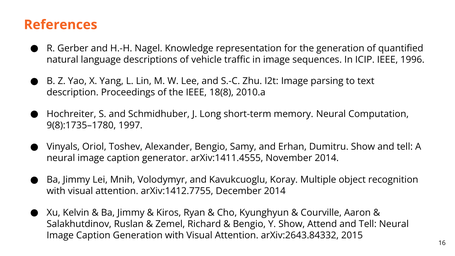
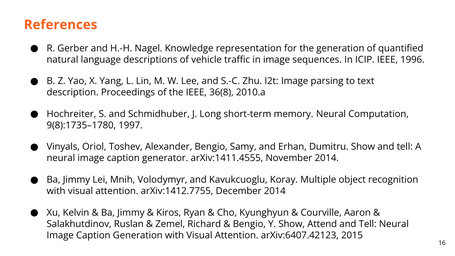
18(8: 18(8 -> 36(8
arXiv:2643.84332: arXiv:2643.84332 -> arXiv:6407.42123
